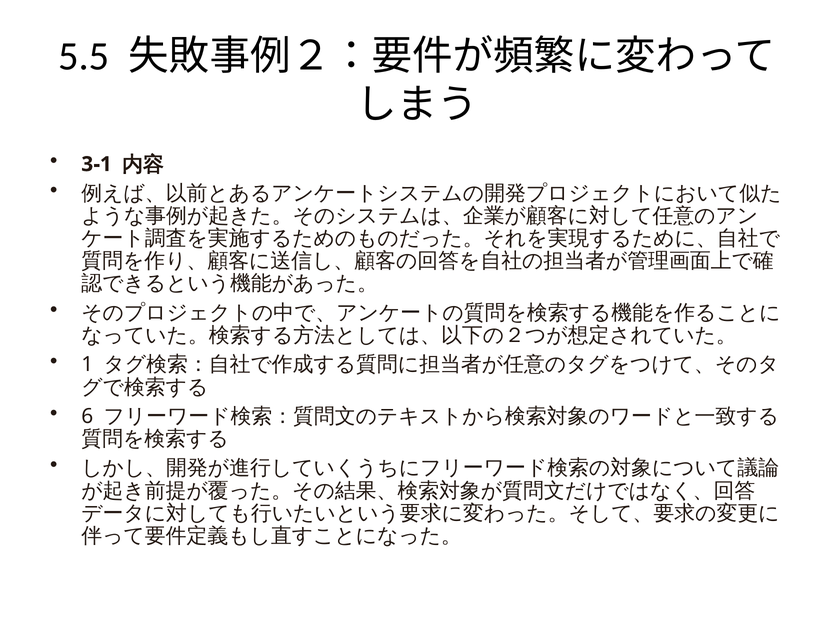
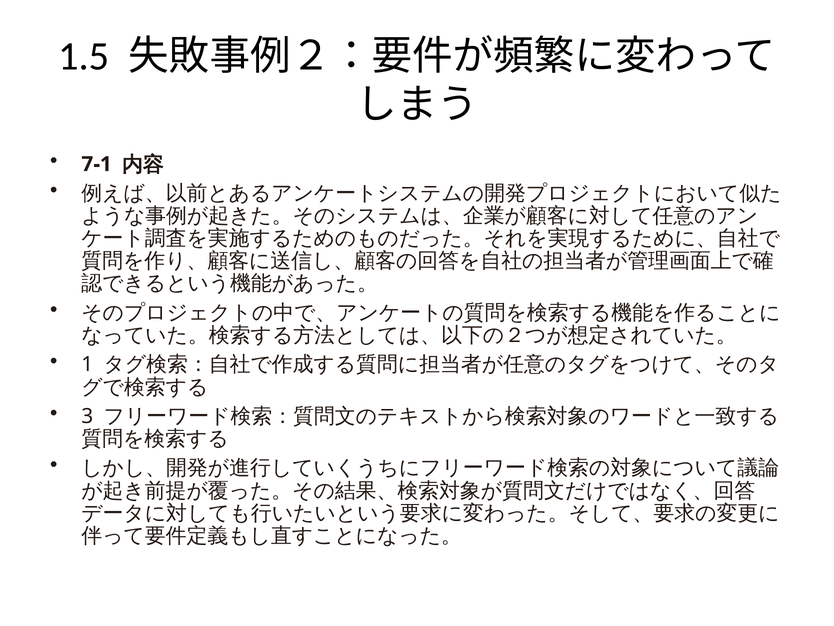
5.5: 5.5 -> 1.5
3-1: 3-1 -> 7-1
6: 6 -> 3
